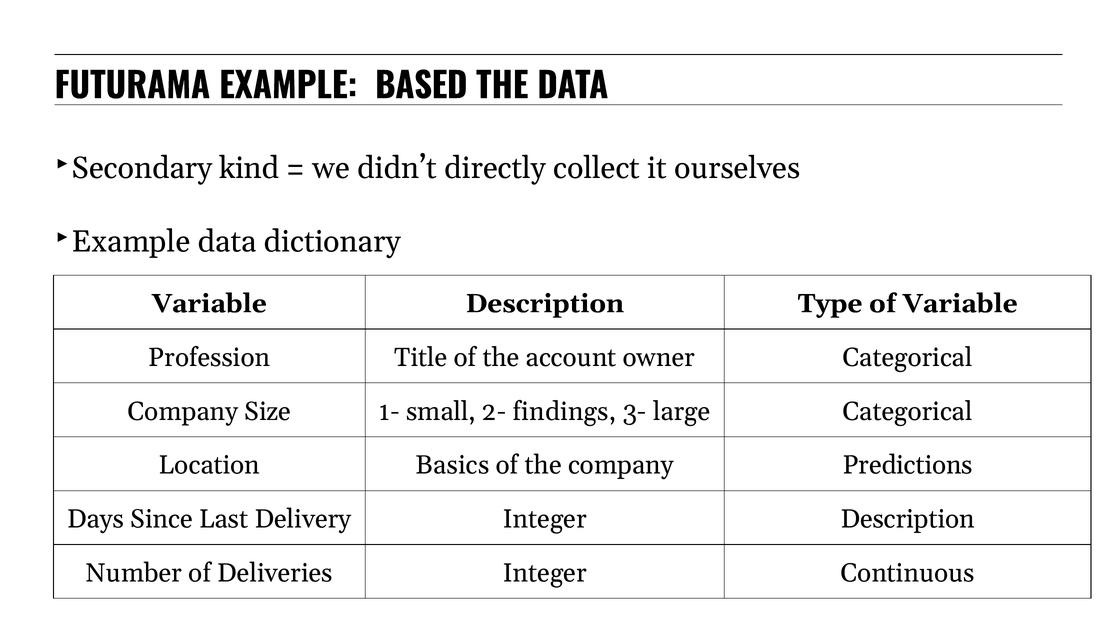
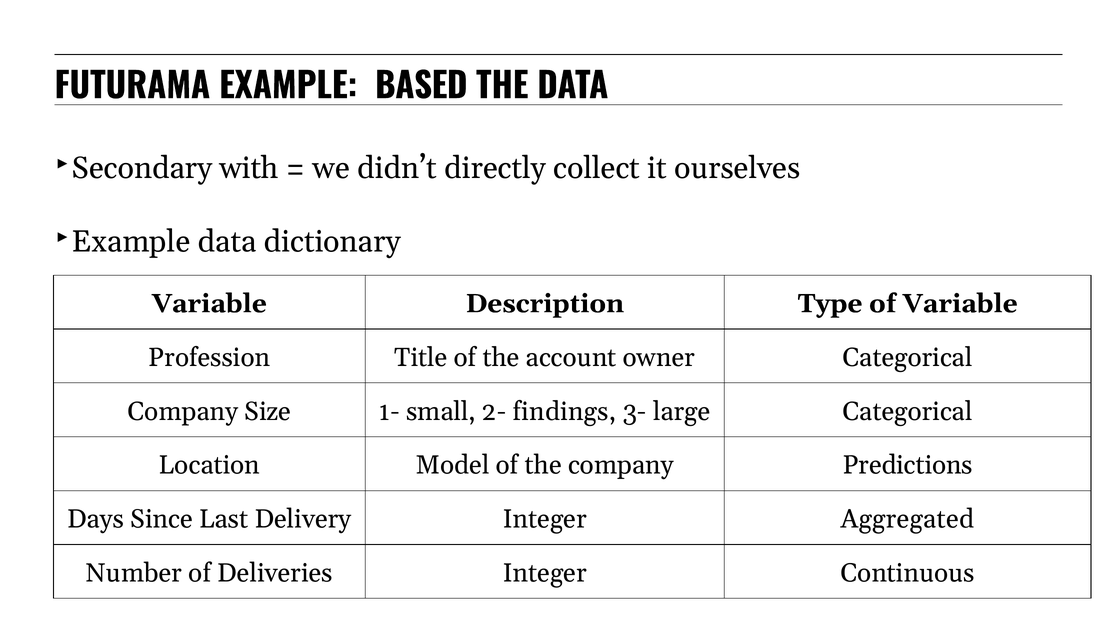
kind: kind -> with
Basics: Basics -> Model
Integer Description: Description -> Aggregated
